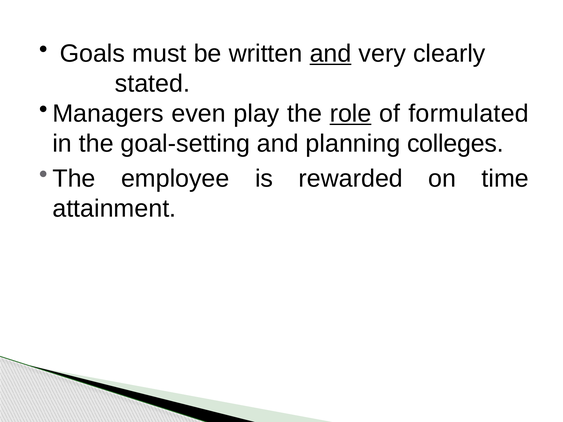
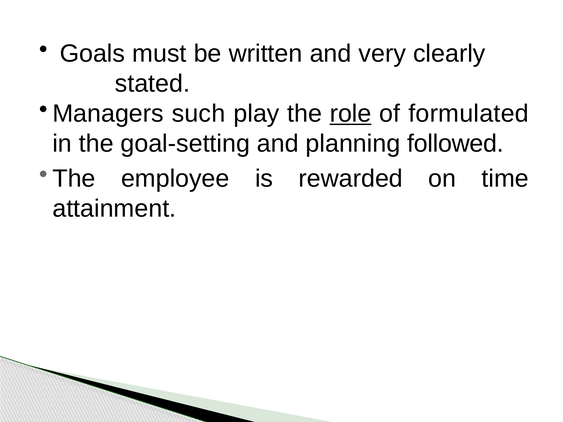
and at (331, 54) underline: present -> none
even: even -> such
colleges: colleges -> followed
